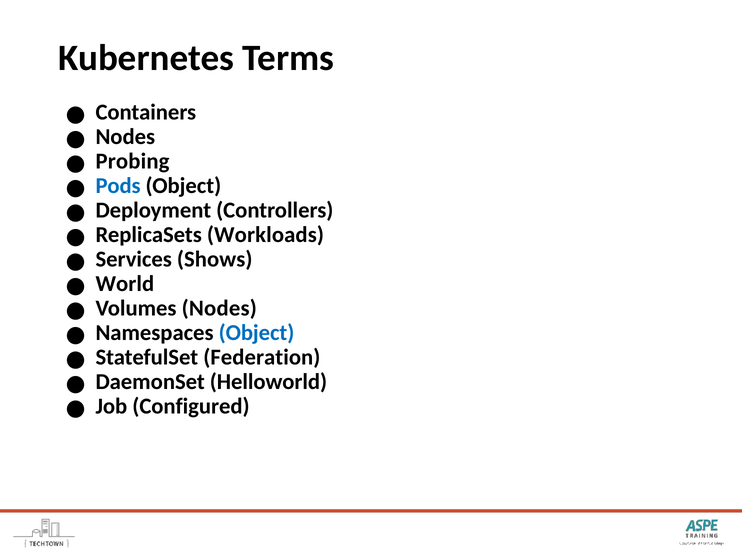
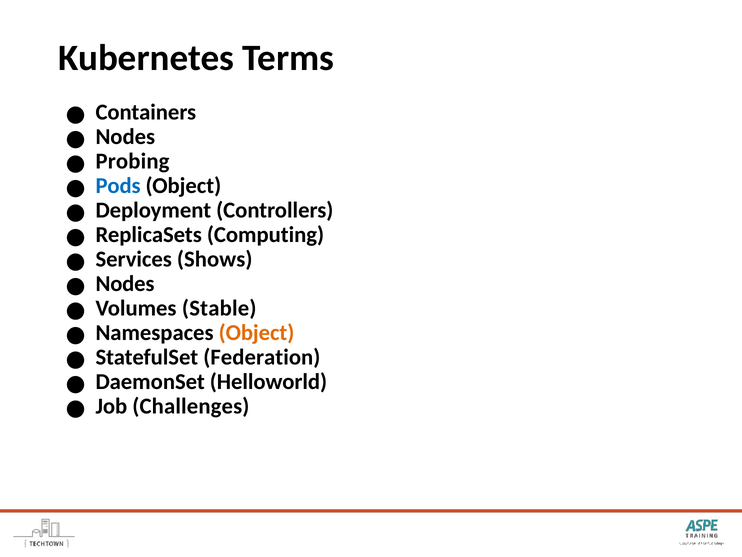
Workloads: Workloads -> Computing
World at (125, 284): World -> Nodes
Volumes Nodes: Nodes -> Stable
Object at (256, 333) colour: blue -> orange
Configured: Configured -> Challenges
